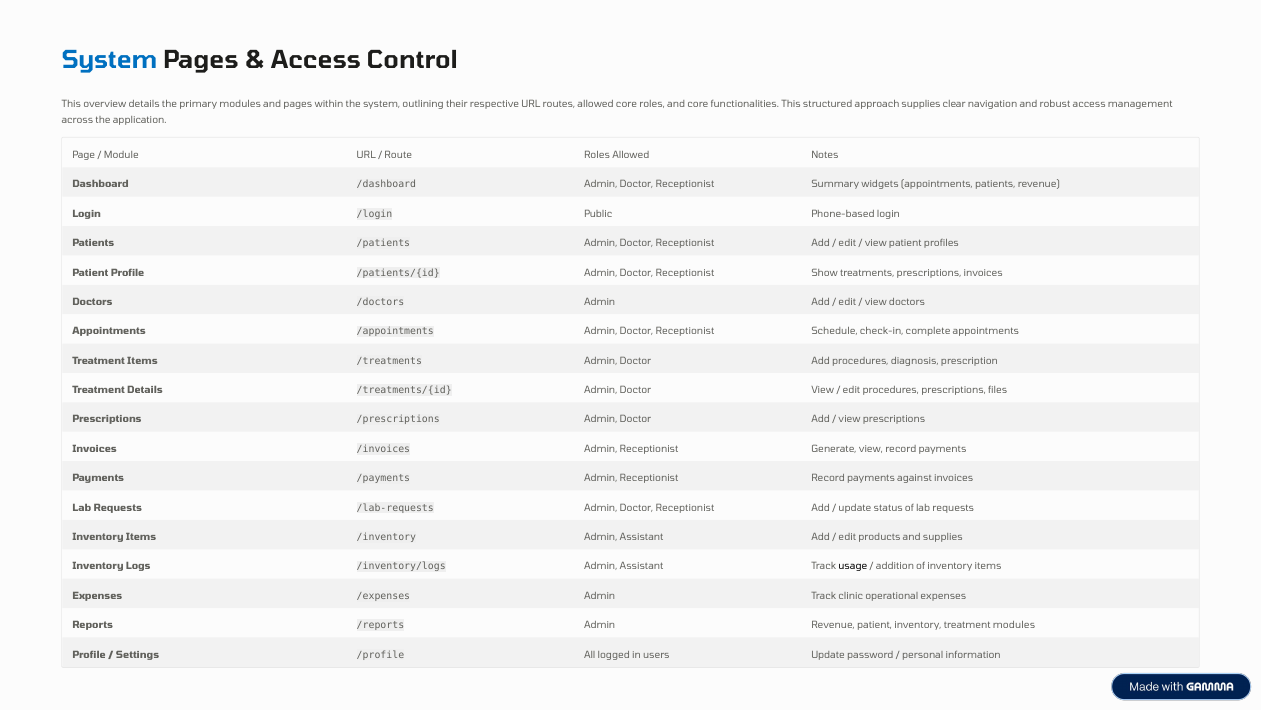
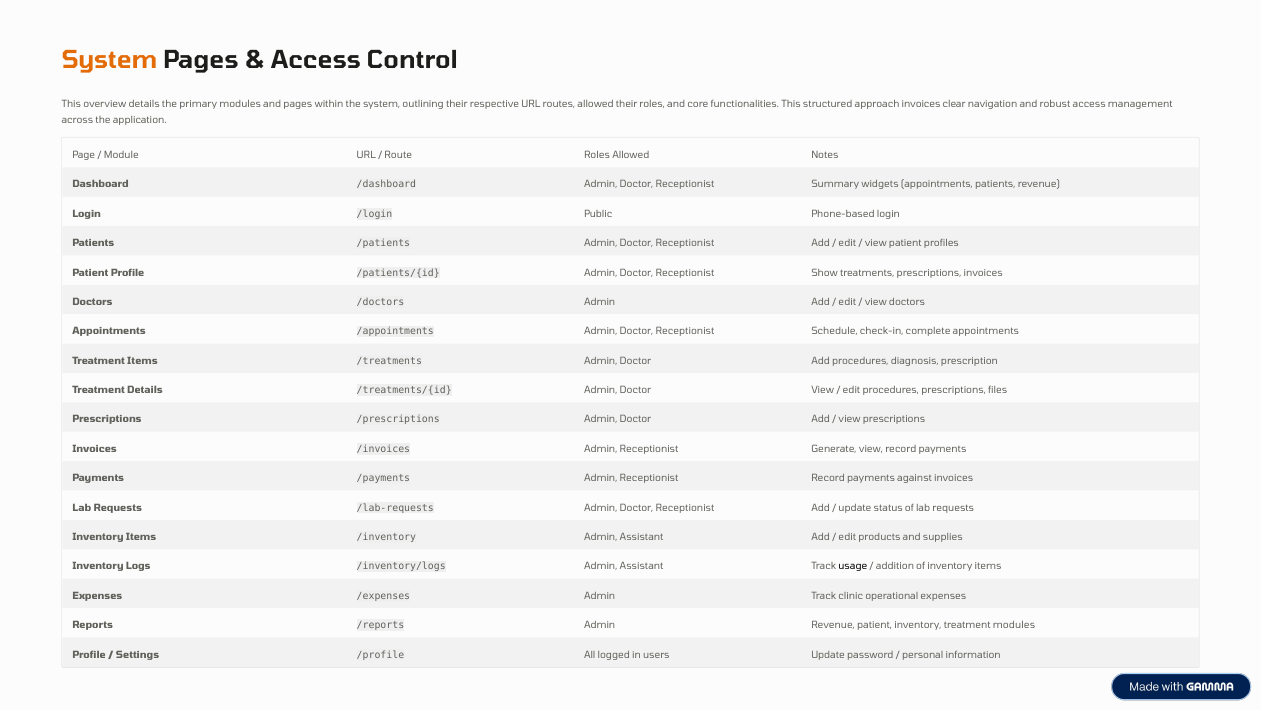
System at (109, 61) colour: blue -> orange
allowed core: core -> their
approach supplies: supplies -> invoices
